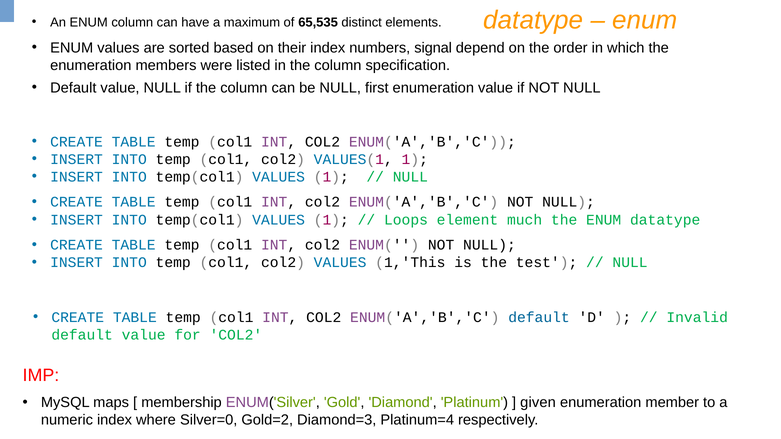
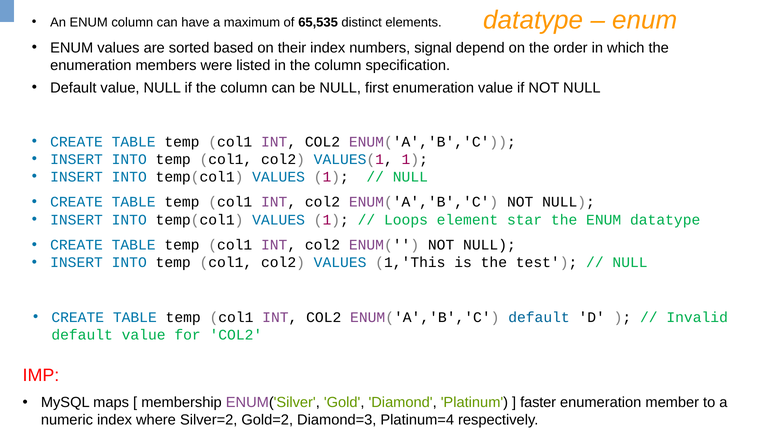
much: much -> star
given: given -> faster
Silver=0: Silver=0 -> Silver=2
